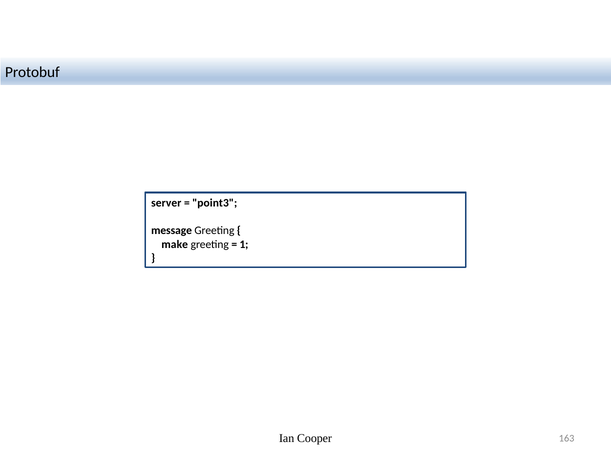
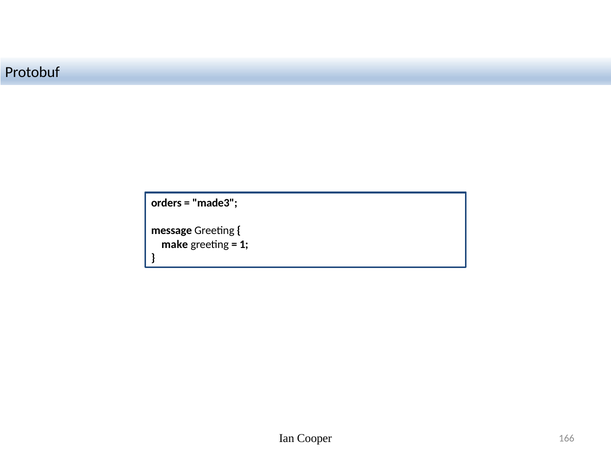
server: server -> orders
point3: point3 -> made3
163: 163 -> 166
